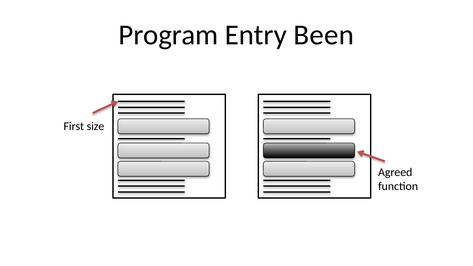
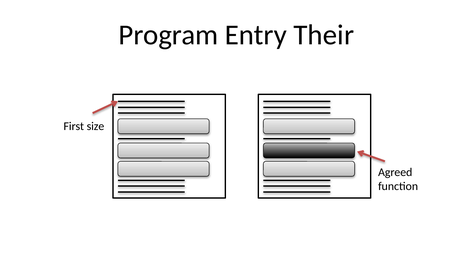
Been: Been -> Their
